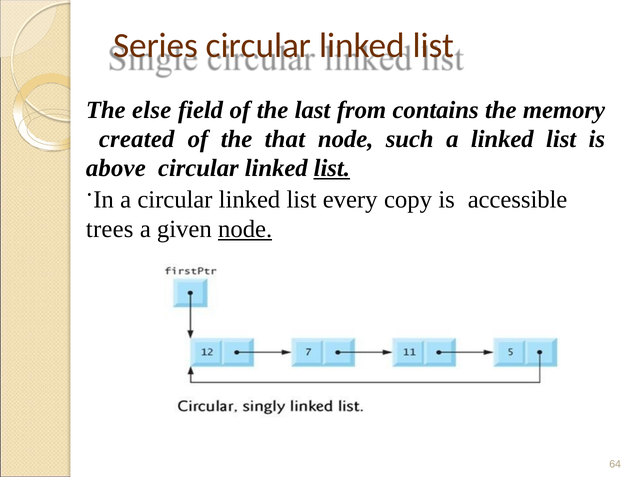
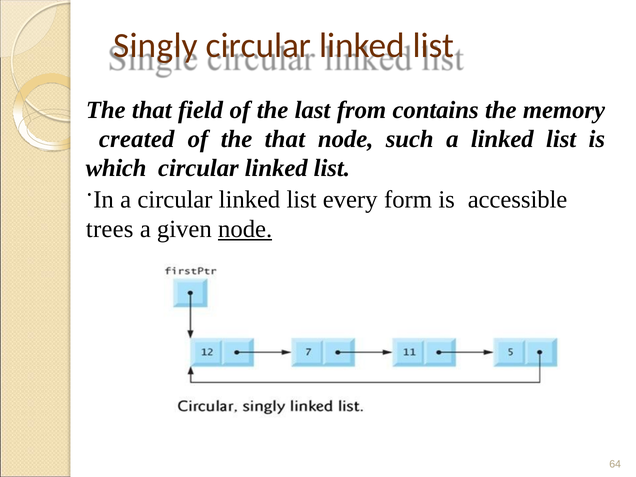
Series: Series -> Singly
else at (152, 110): else -> that
above: above -> which
list at (332, 168) underline: present -> none
copy: copy -> form
